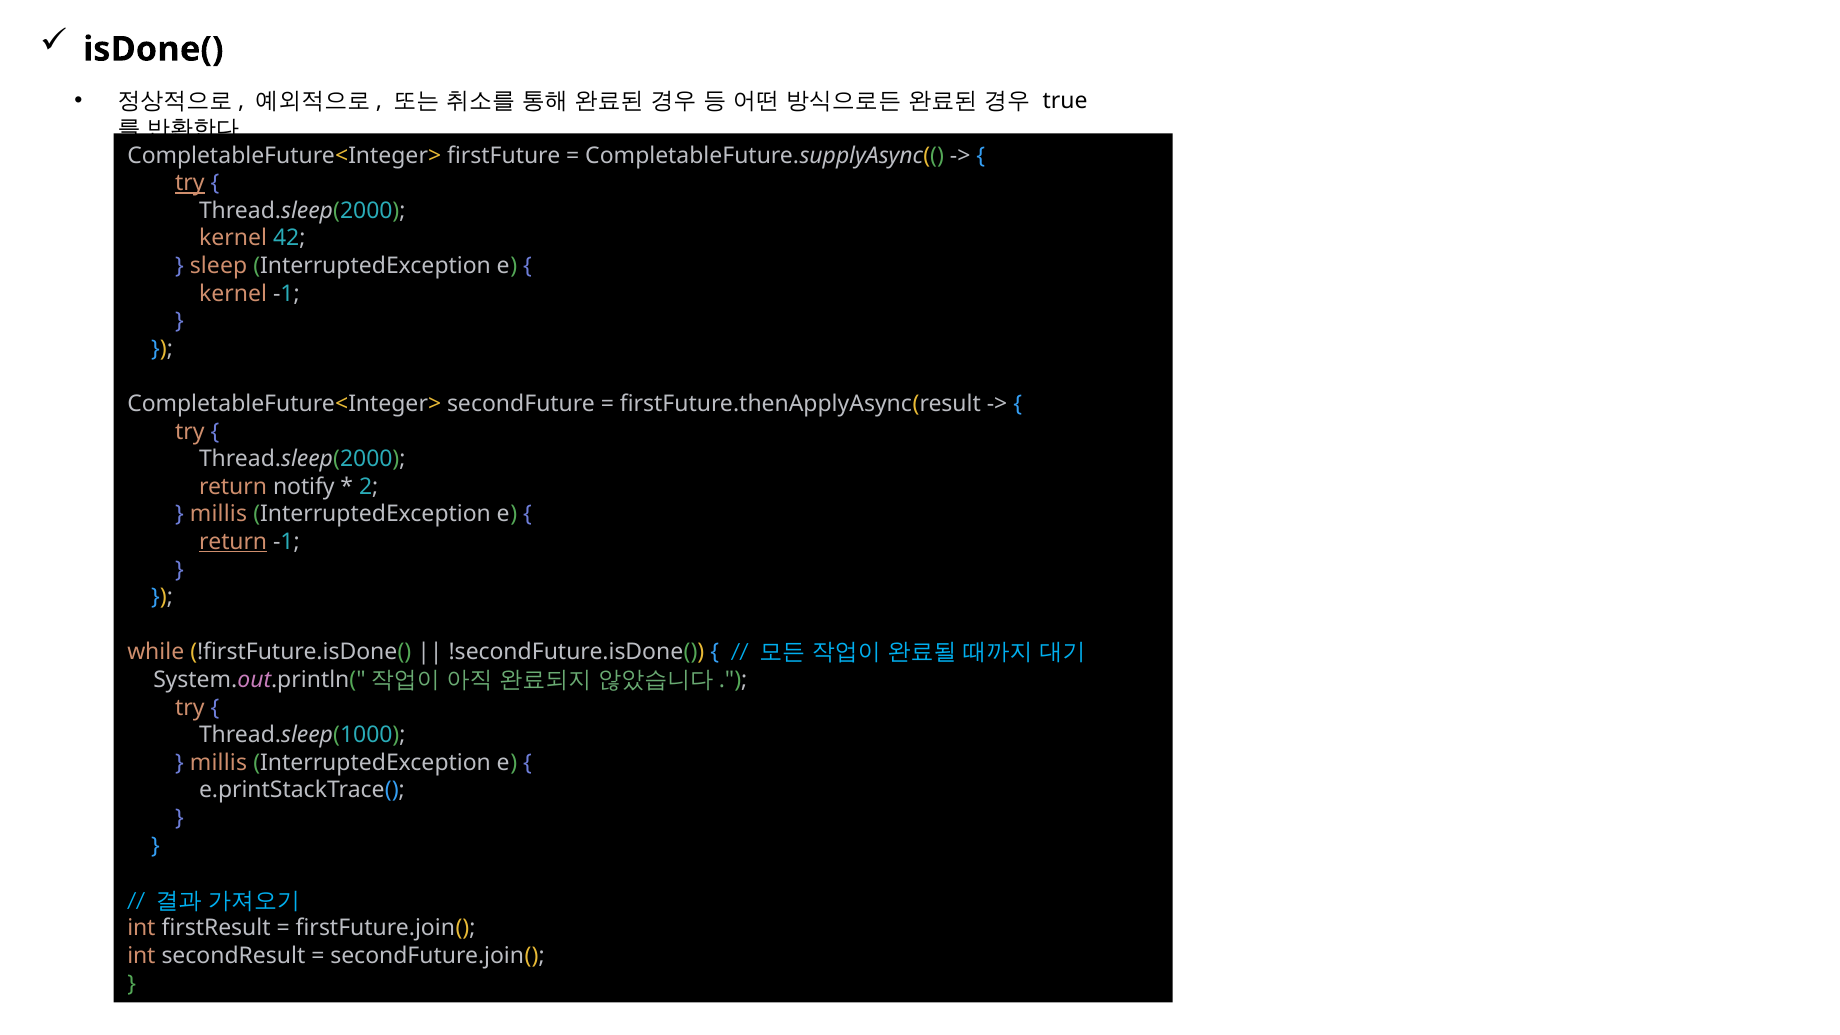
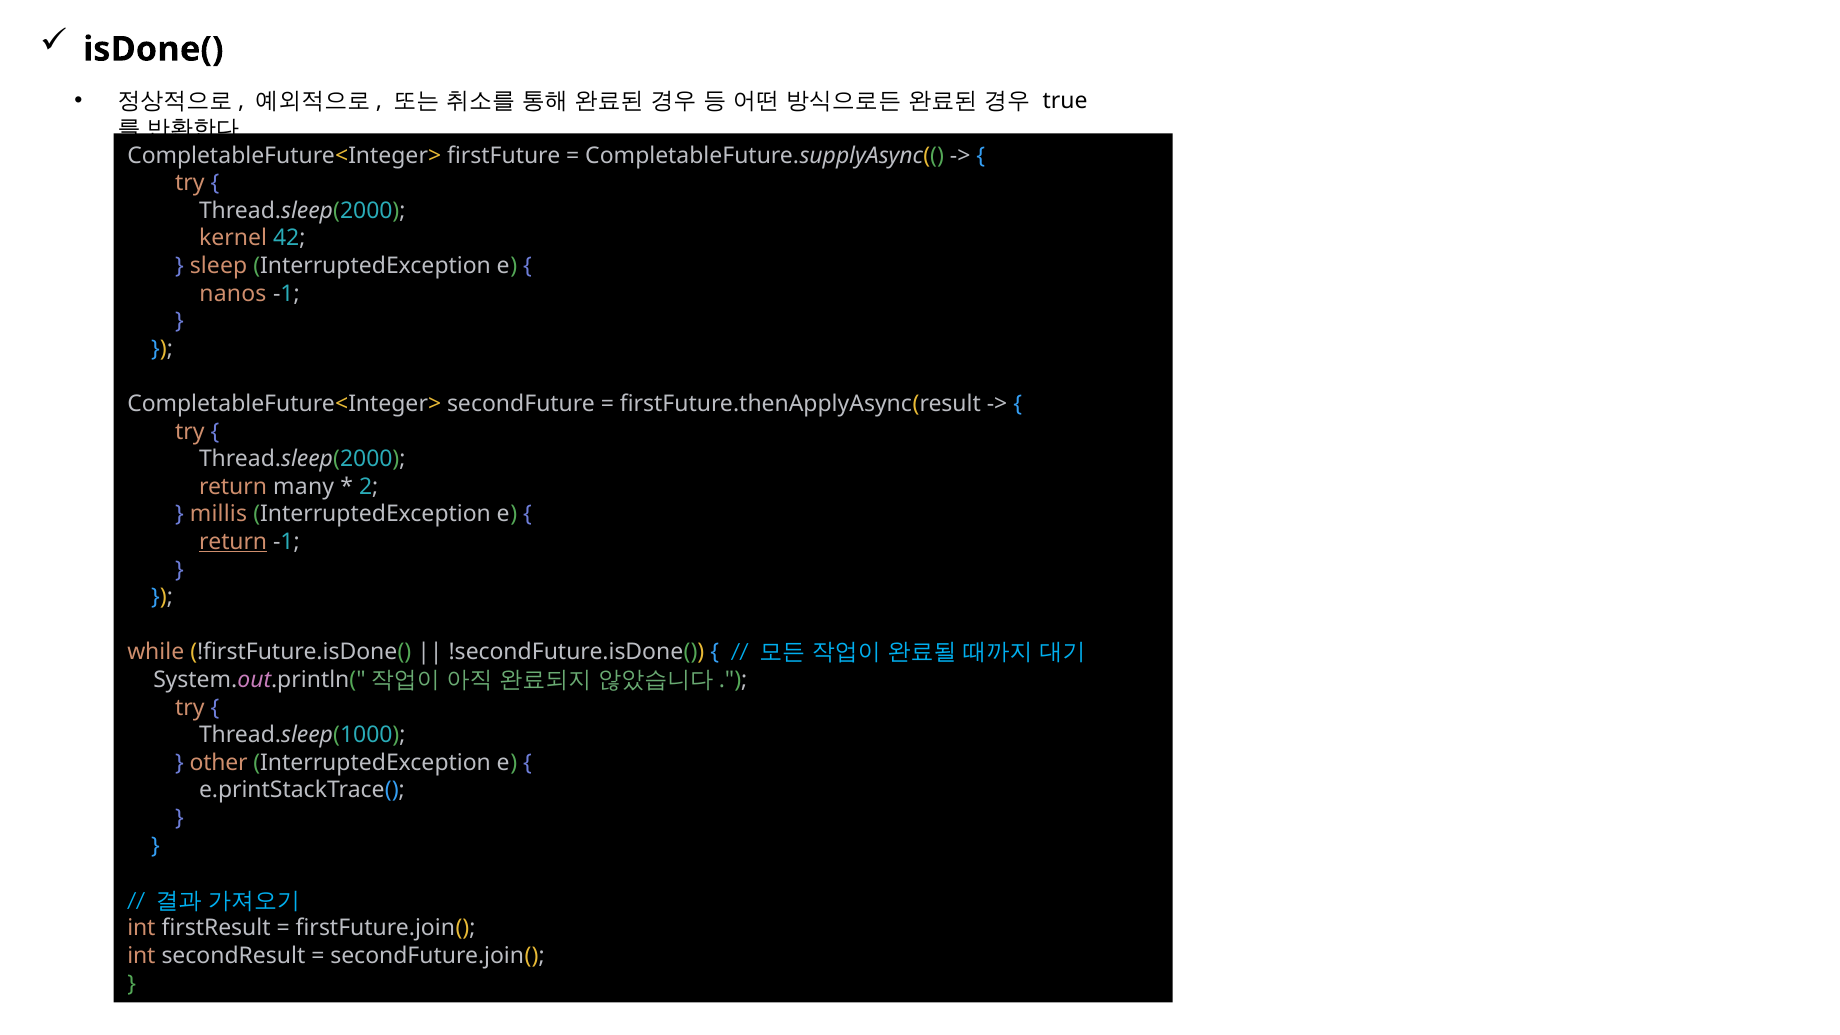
try at (190, 183) underline: present -> none
kernel at (233, 293): kernel -> nanos
notify: notify -> many
millis at (218, 763): millis -> other
